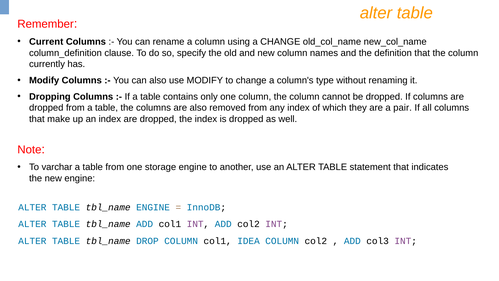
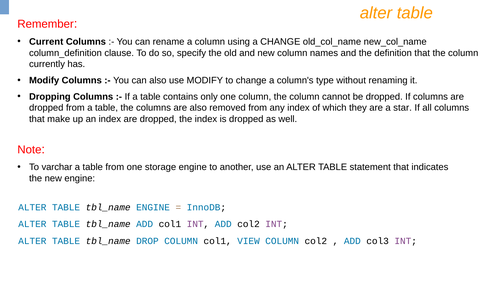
pair: pair -> star
IDEA: IDEA -> VIEW
